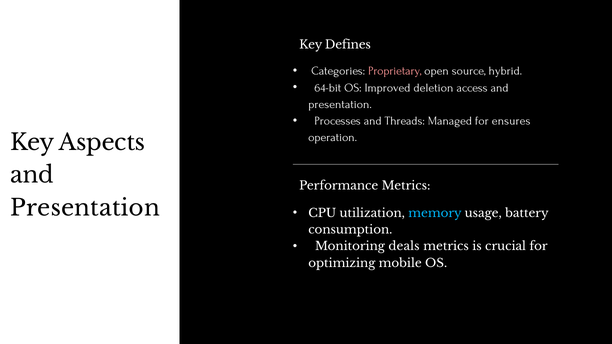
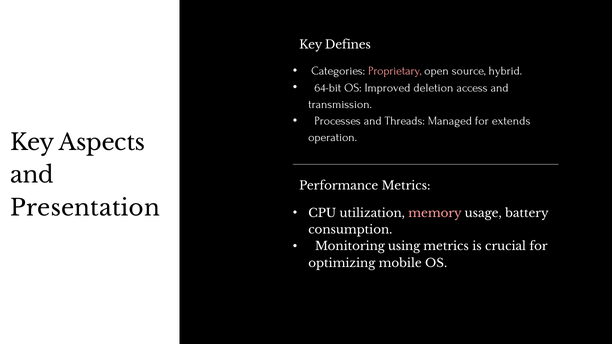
presentation at (340, 104): presentation -> transmission
ensures: ensures -> extends
memory colour: light blue -> pink
deals: deals -> using
